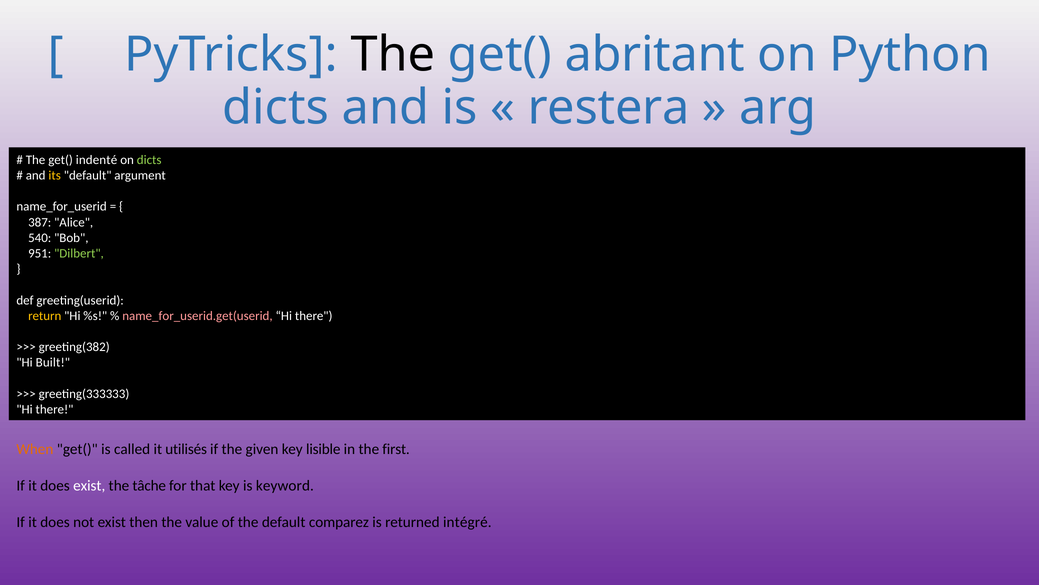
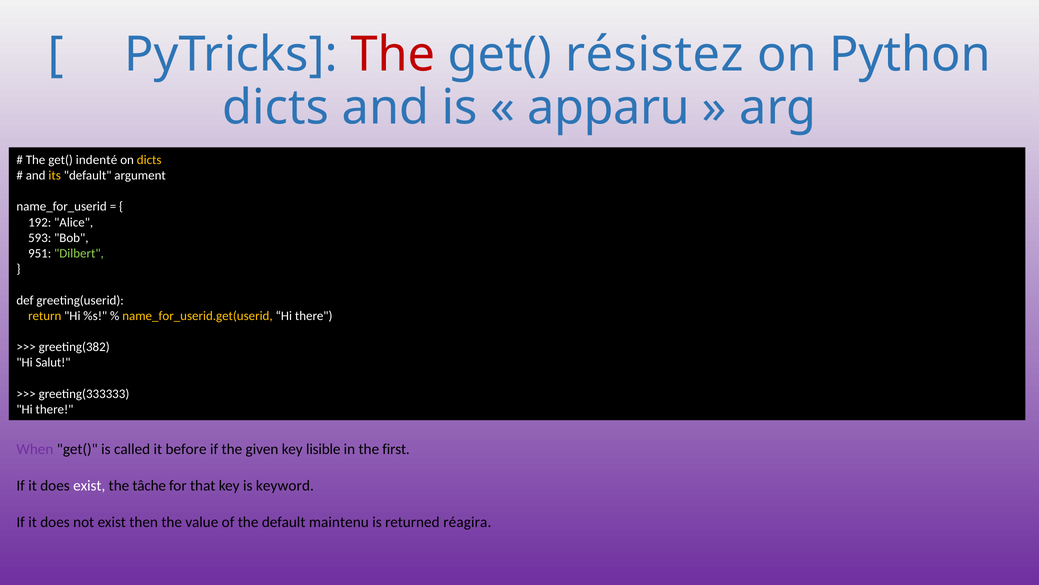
The at (393, 55) colour: black -> red
abritant: abritant -> résistez
restera: restera -> apparu
dicts at (149, 160) colour: light green -> yellow
387: 387 -> 192
540: 540 -> 593
name_for_userid.get(userid colour: pink -> yellow
Built: Built -> Salut
When colour: orange -> purple
utilisés: utilisés -> before
comparez: comparez -> maintenu
intégré: intégré -> réagira
